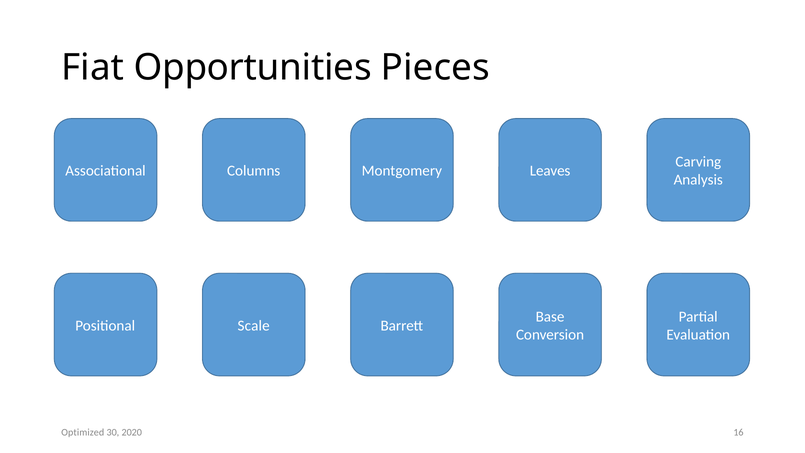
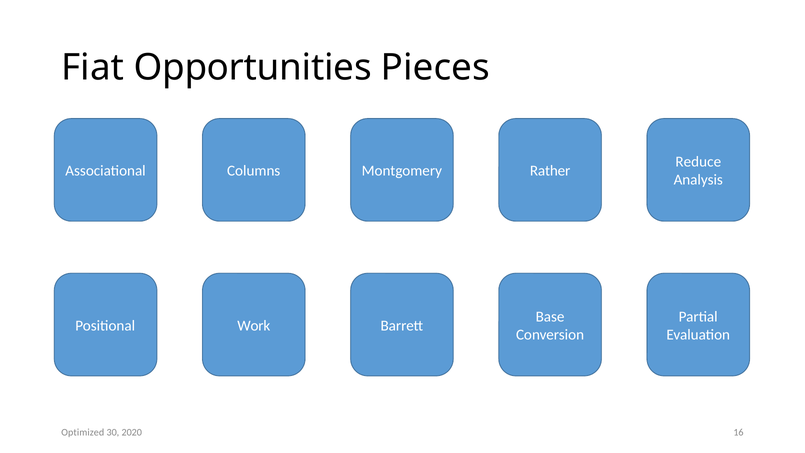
Carving: Carving -> Reduce
Leaves: Leaves -> Rather
Scale: Scale -> Work
